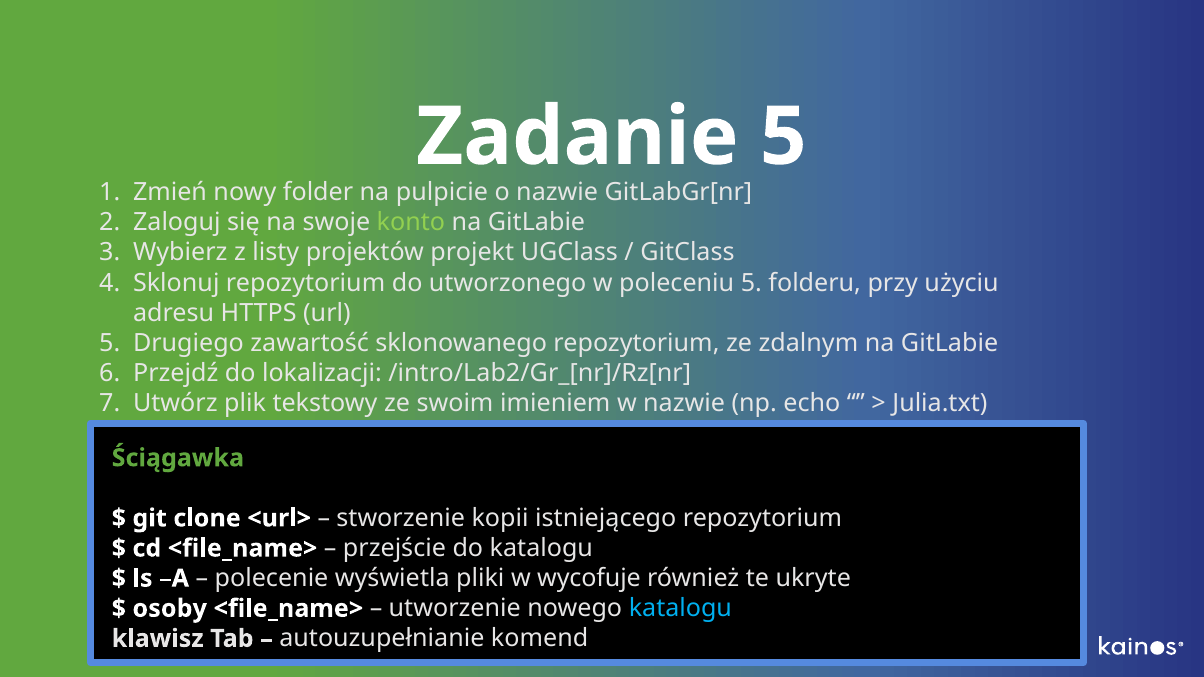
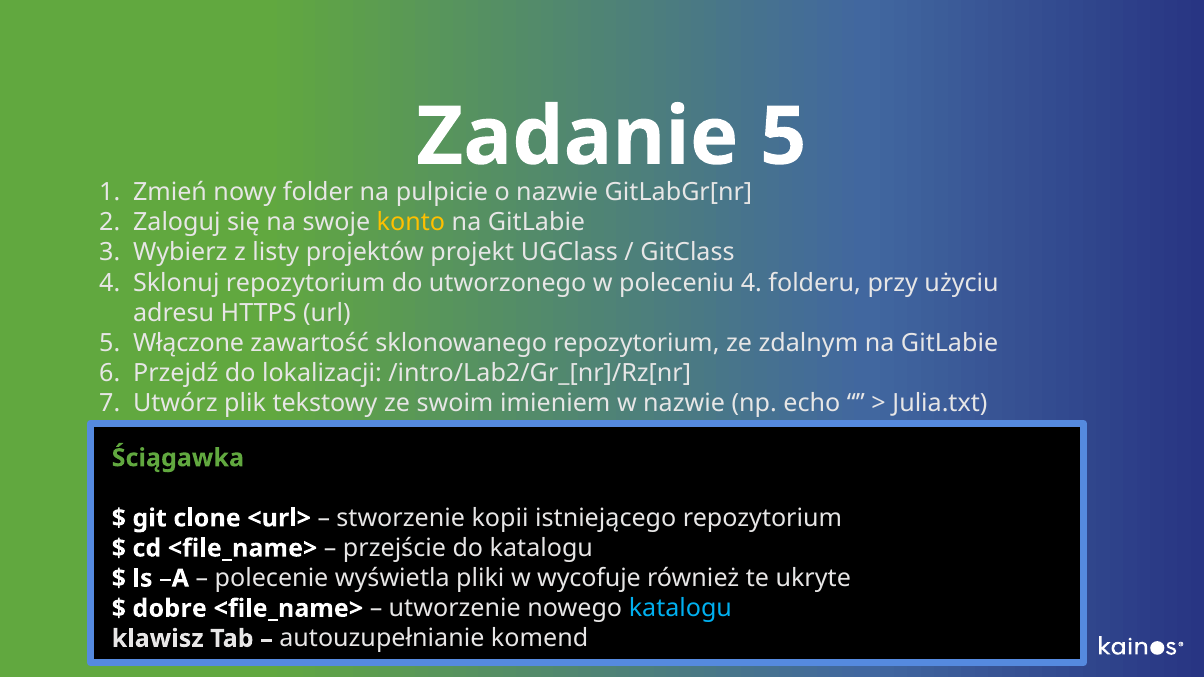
konto colour: light green -> yellow
poleceniu 5: 5 -> 4
Drugiego: Drugiego -> Włączone
osoby: osoby -> dobre
